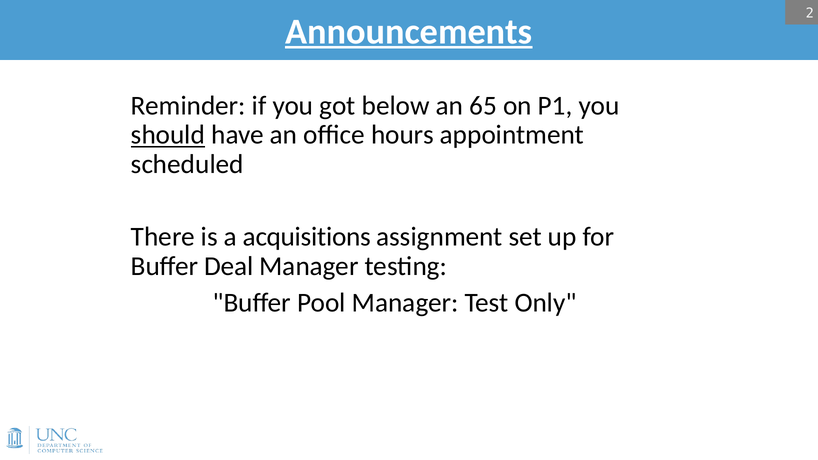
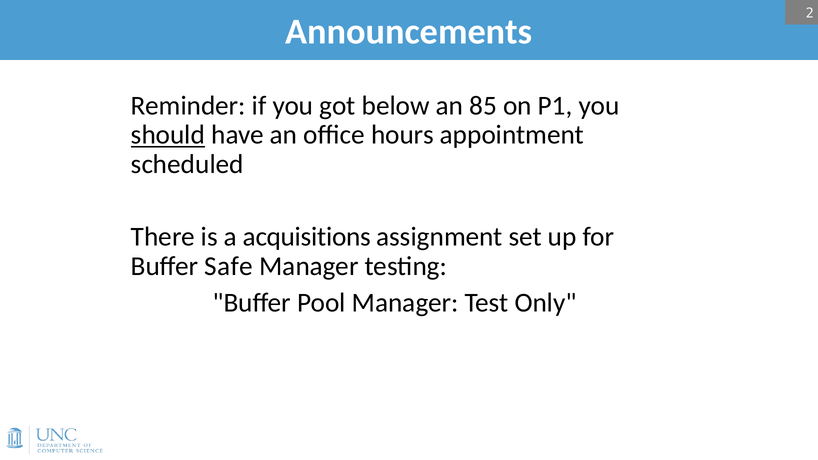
Announcements underline: present -> none
65: 65 -> 85
Deal: Deal -> Safe
